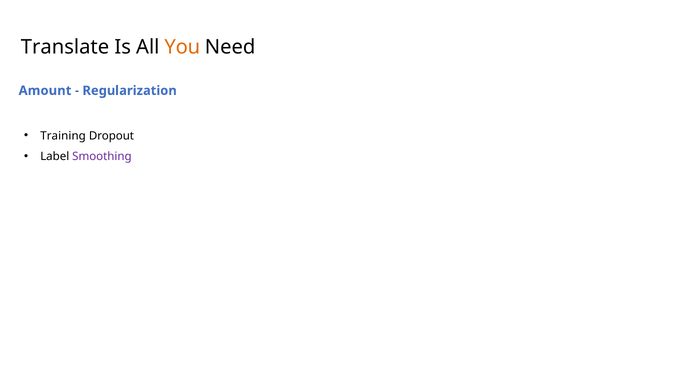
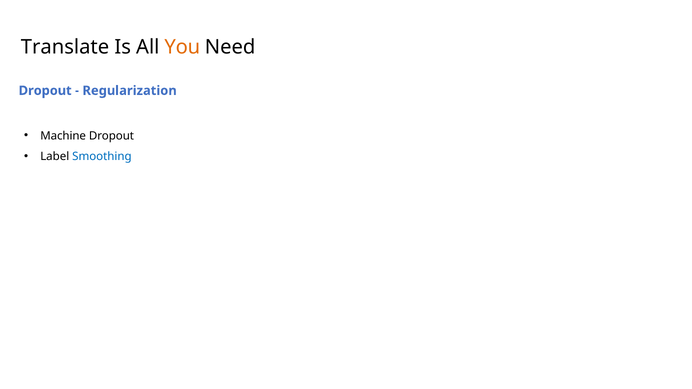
Amount at (45, 91): Amount -> Dropout
Training: Training -> Machine
Smoothing colour: purple -> blue
